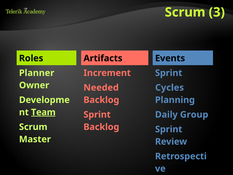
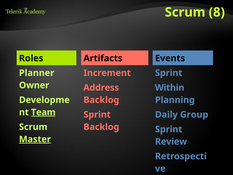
3: 3 -> 8
Needed: Needed -> Address
Cycles: Cycles -> Within
Master underline: none -> present
